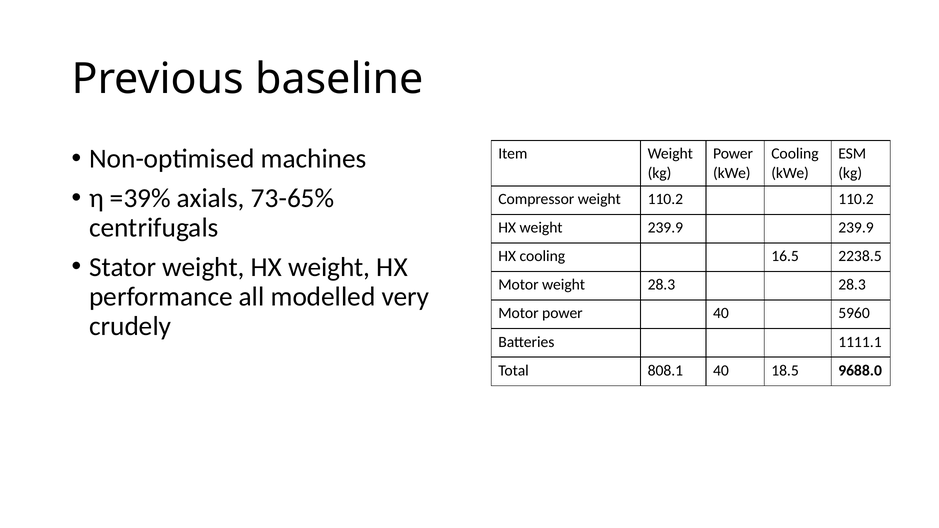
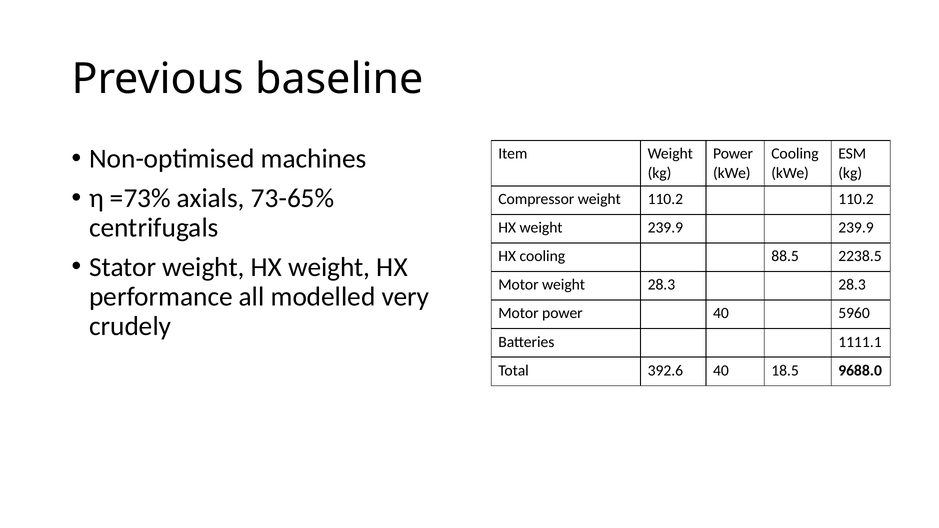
=39%: =39% -> =73%
16.5: 16.5 -> 88.5
808.1: 808.1 -> 392.6
